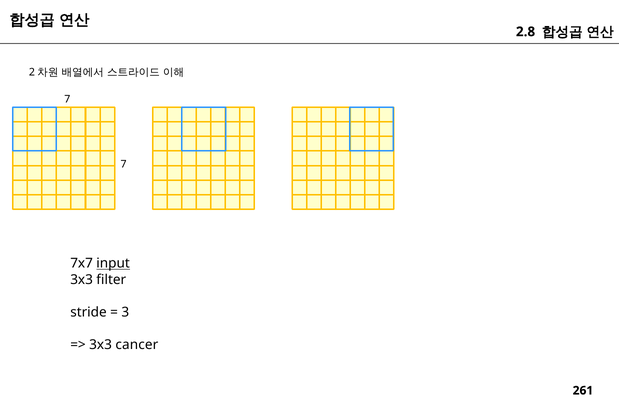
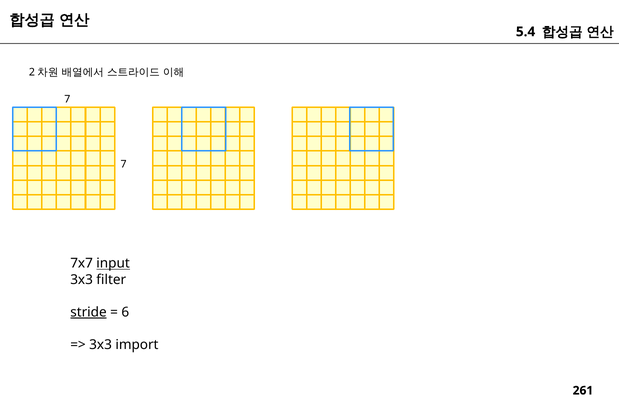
2.8: 2.8 -> 5.4
stride underline: none -> present
3: 3 -> 6
cancer: cancer -> import
